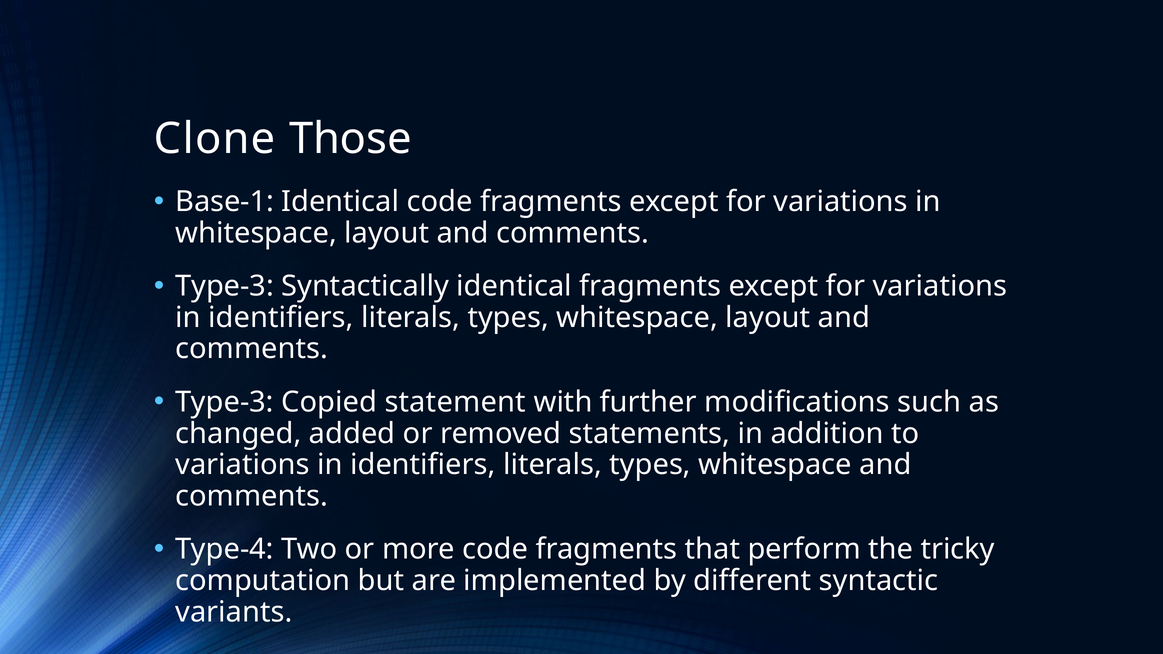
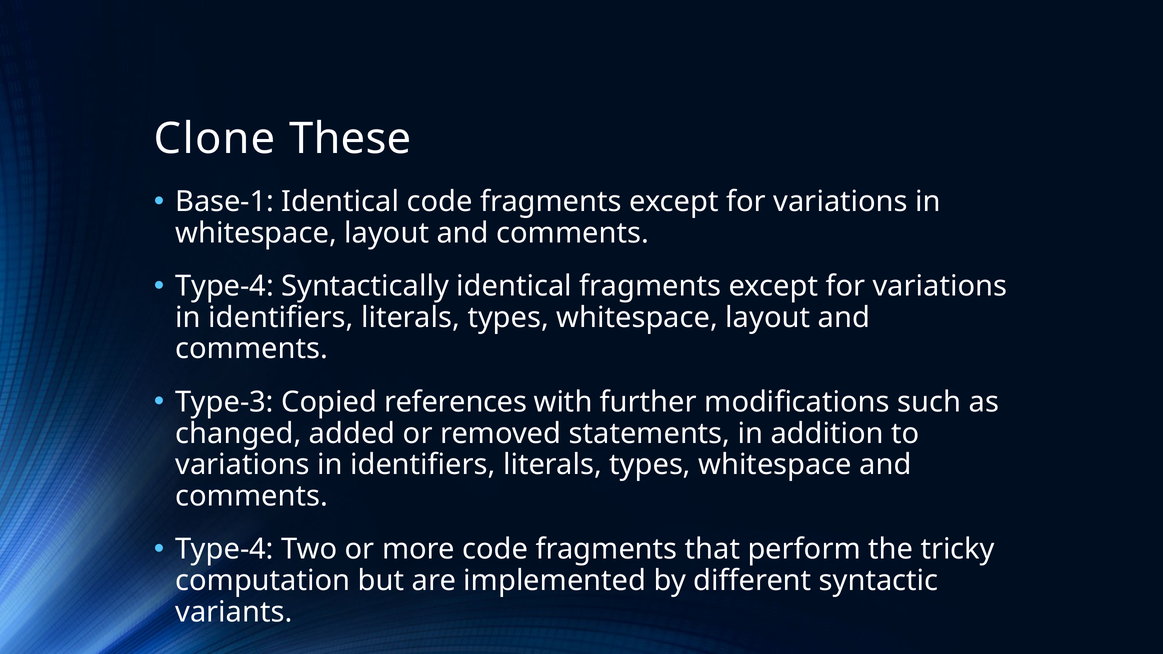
Those: Those -> These
Type-3 at (225, 286): Type-3 -> Type-4
statement: statement -> references
